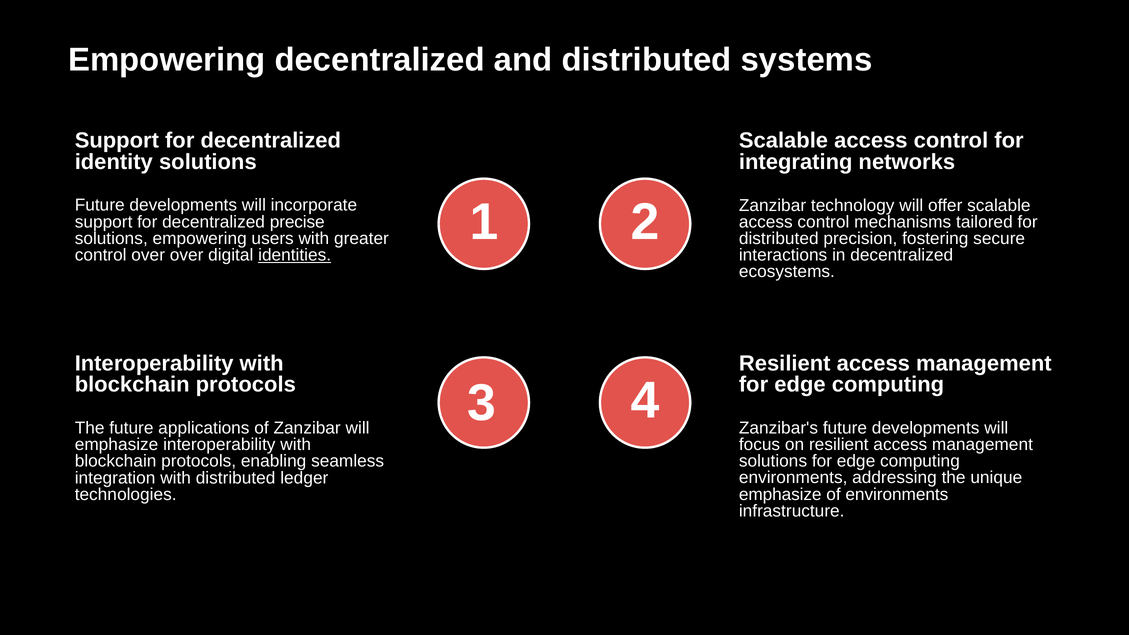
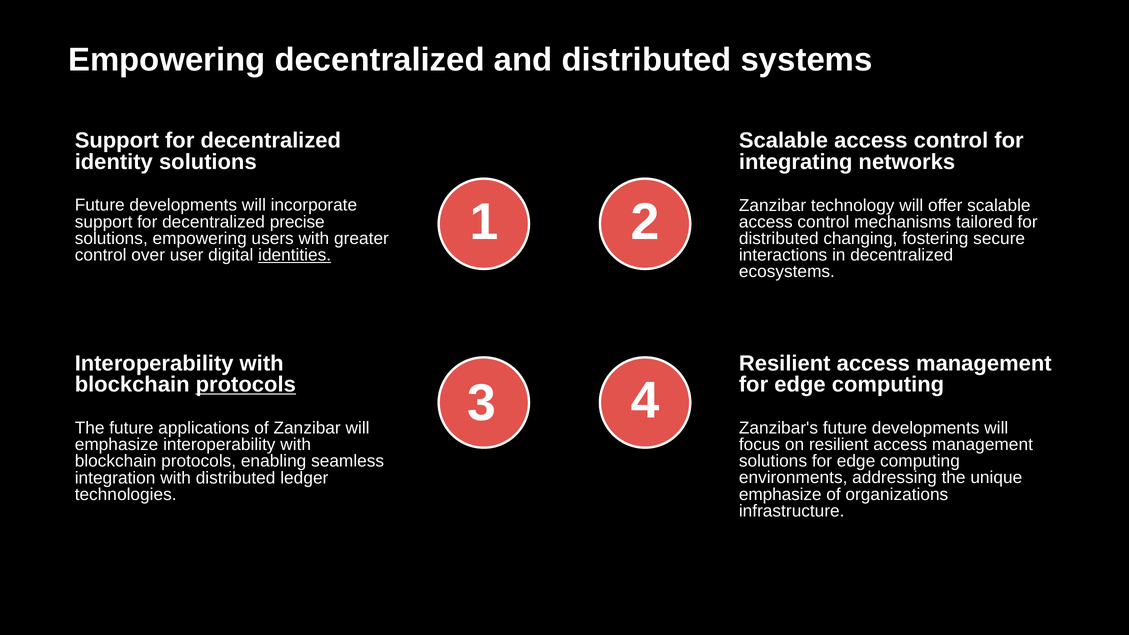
precision: precision -> changing
over over: over -> user
protocols at (246, 385) underline: none -> present
of environments: environments -> organizations
